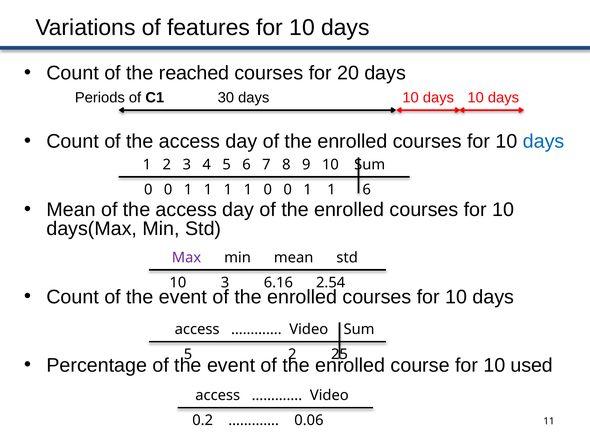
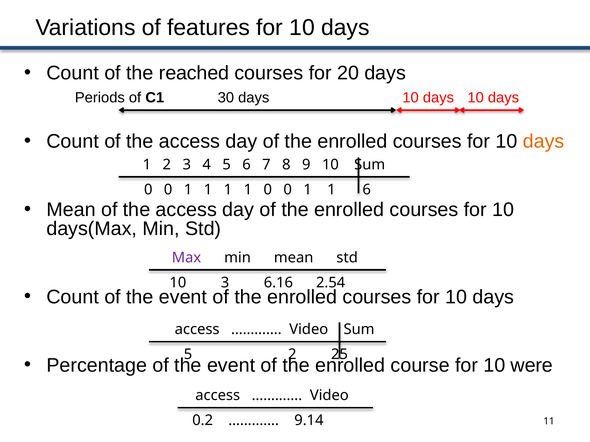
days at (544, 142) colour: blue -> orange
used: used -> were
0.06: 0.06 -> 9.14
